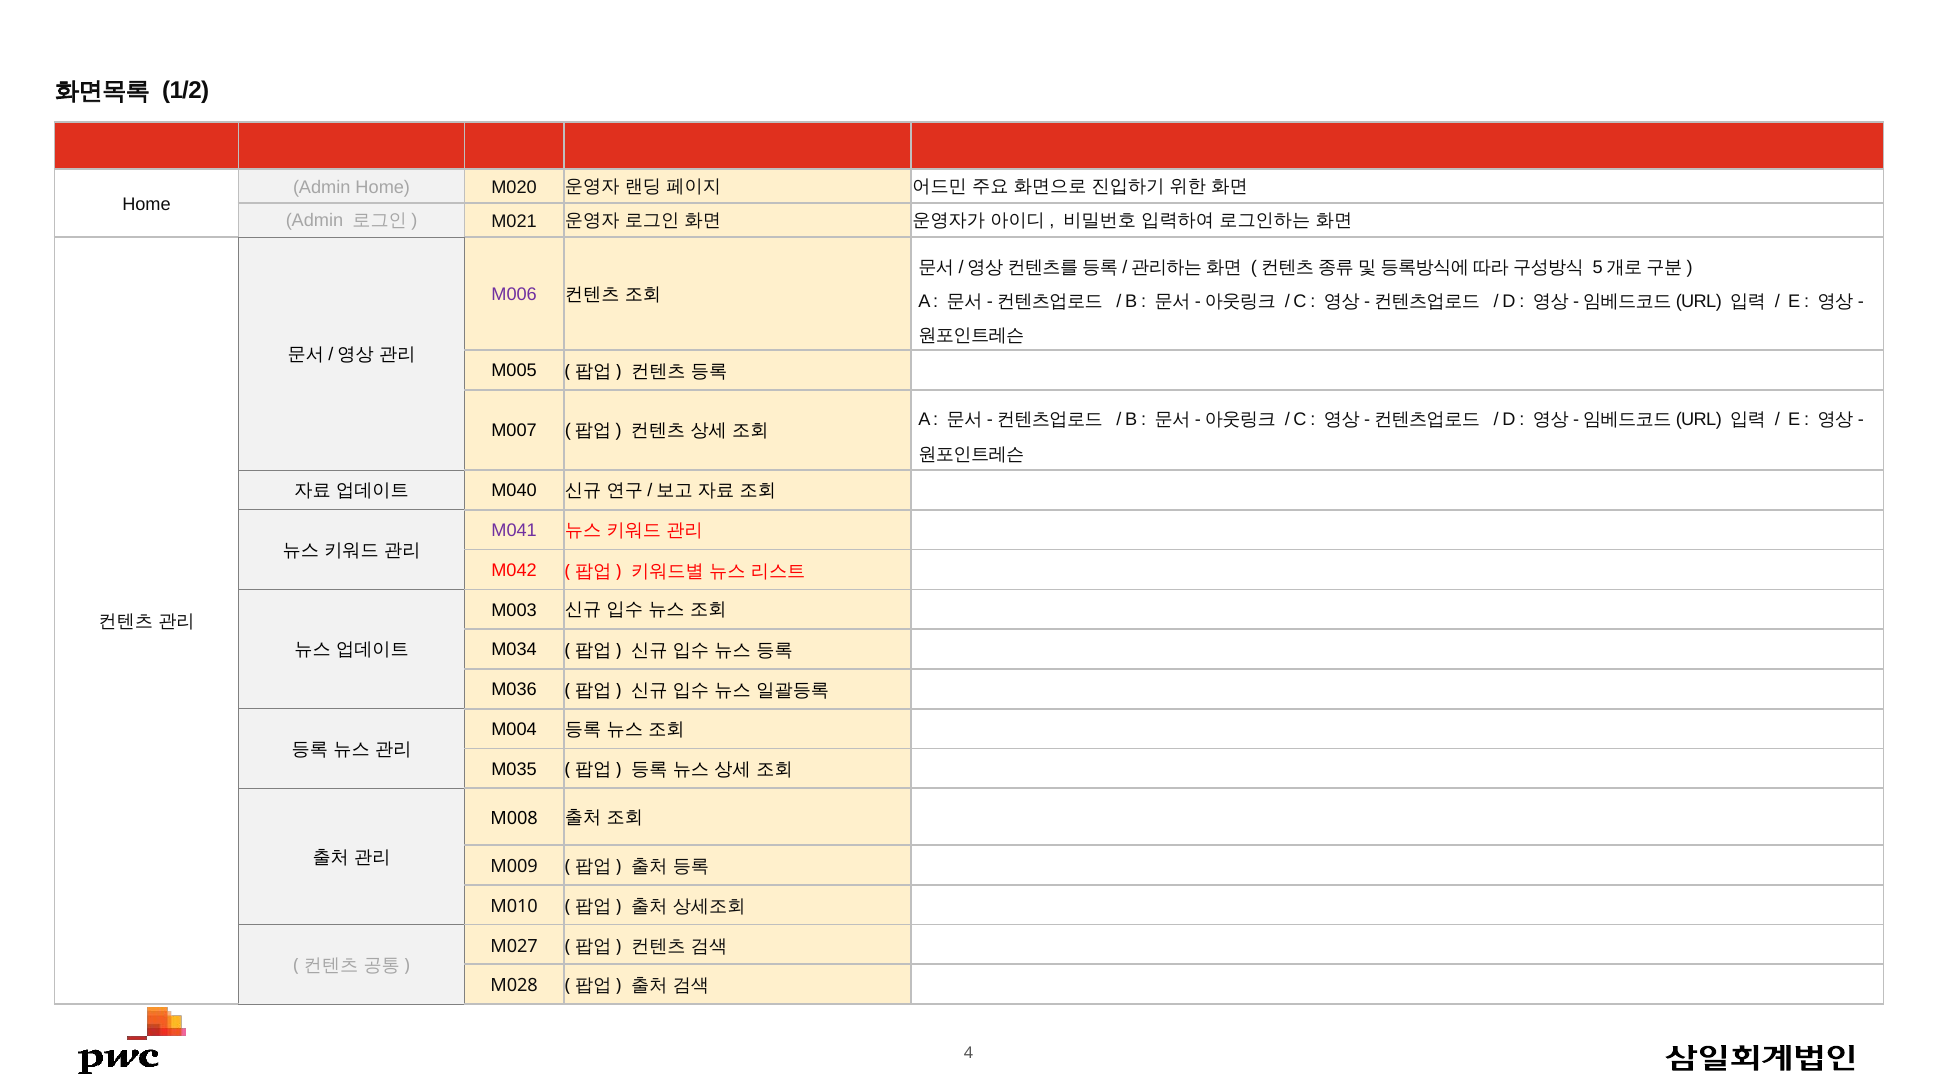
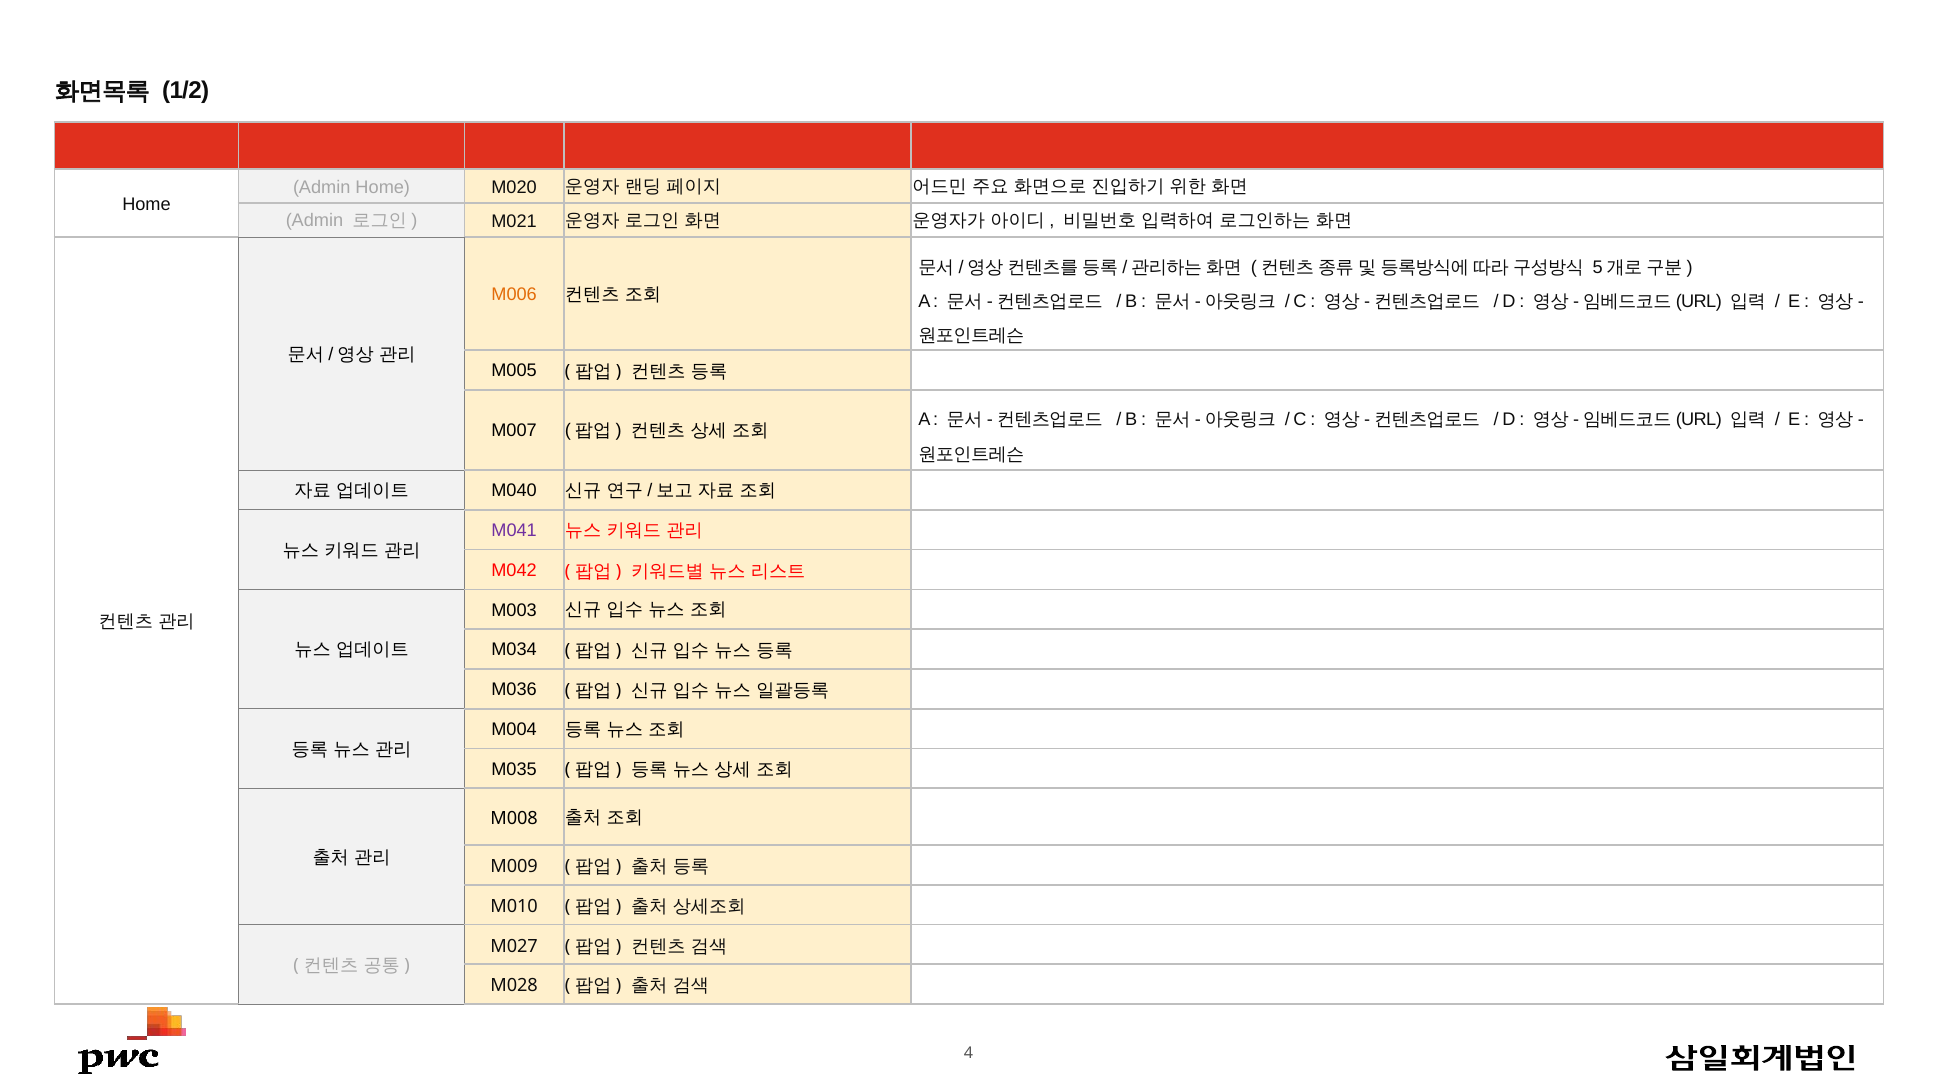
M006 colour: purple -> orange
